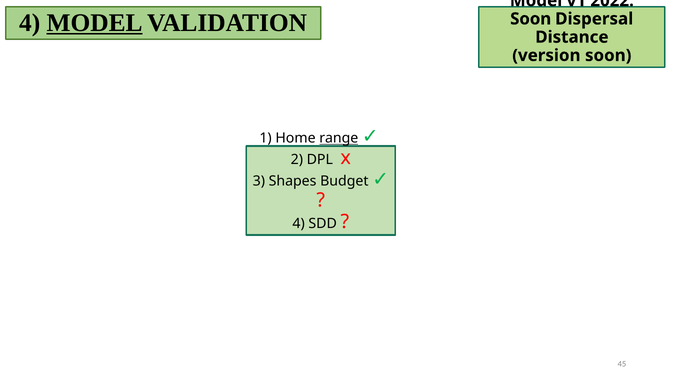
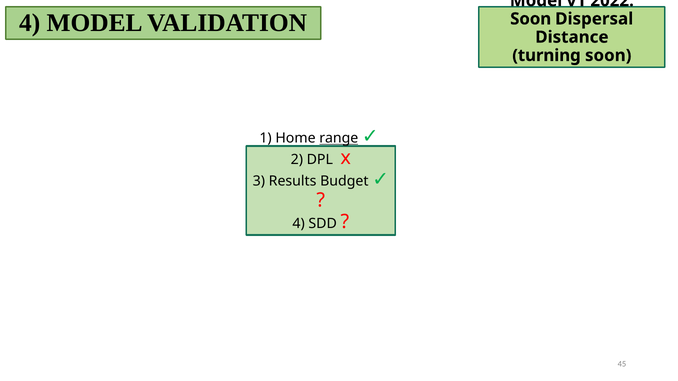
MODEL at (95, 23) underline: present -> none
version: version -> turning
Shapes: Shapes -> Results
